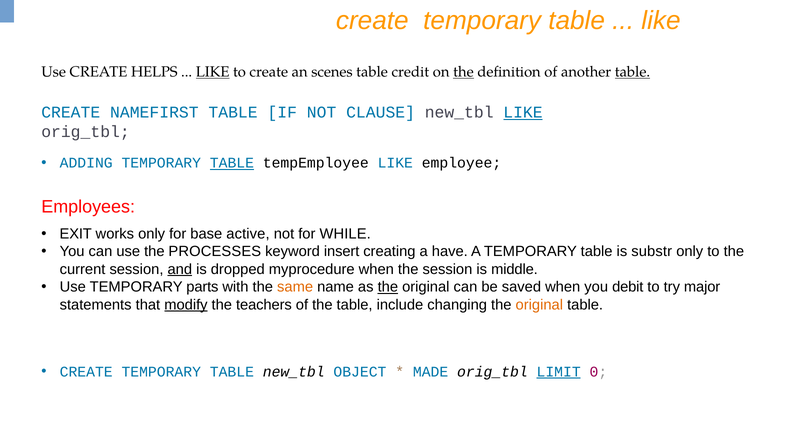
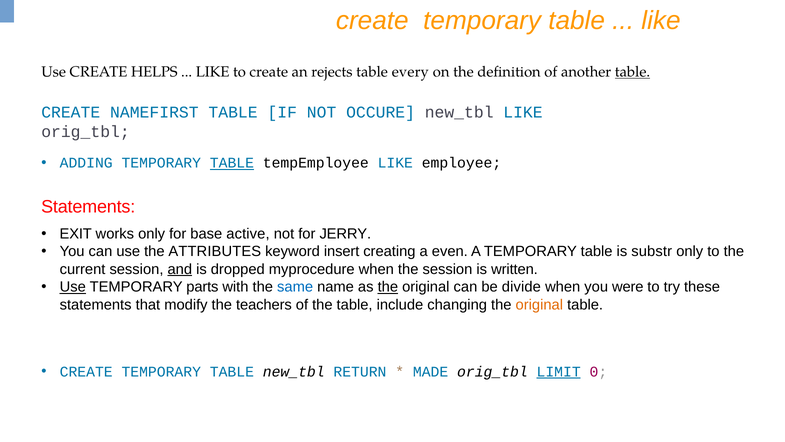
LIKE at (213, 72) underline: present -> none
scenes: scenes -> rejects
credit: credit -> every
the at (463, 72) underline: present -> none
CLAUSE: CLAUSE -> OCCURE
LIKE at (523, 112) underline: present -> none
Employees at (88, 206): Employees -> Statements
WHILE: WHILE -> JERRY
PROCESSES: PROCESSES -> ATTRIBUTES
have: have -> even
middle: middle -> written
Use at (73, 287) underline: none -> present
same colour: orange -> blue
saved: saved -> divide
debit: debit -> were
major: major -> these
modify underline: present -> none
OBJECT: OBJECT -> RETURN
